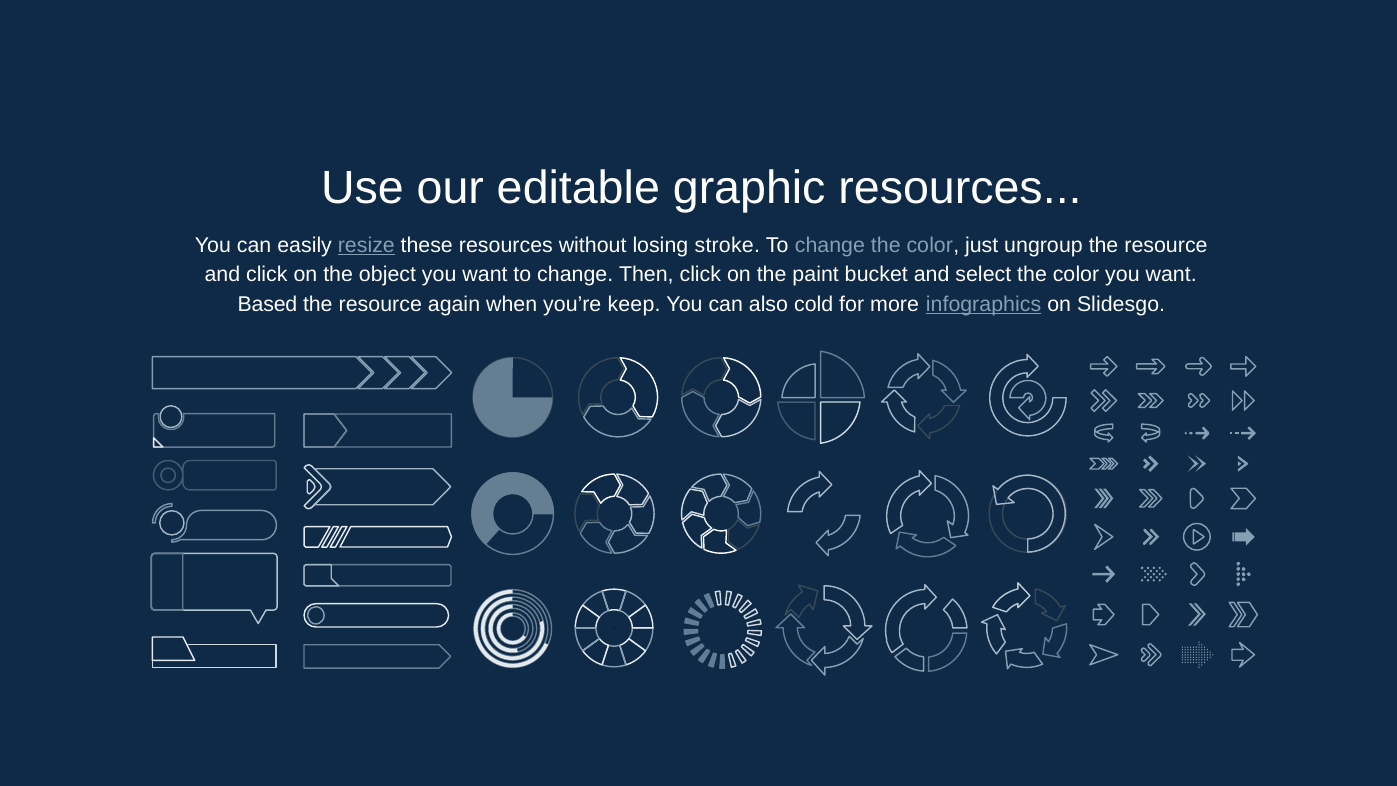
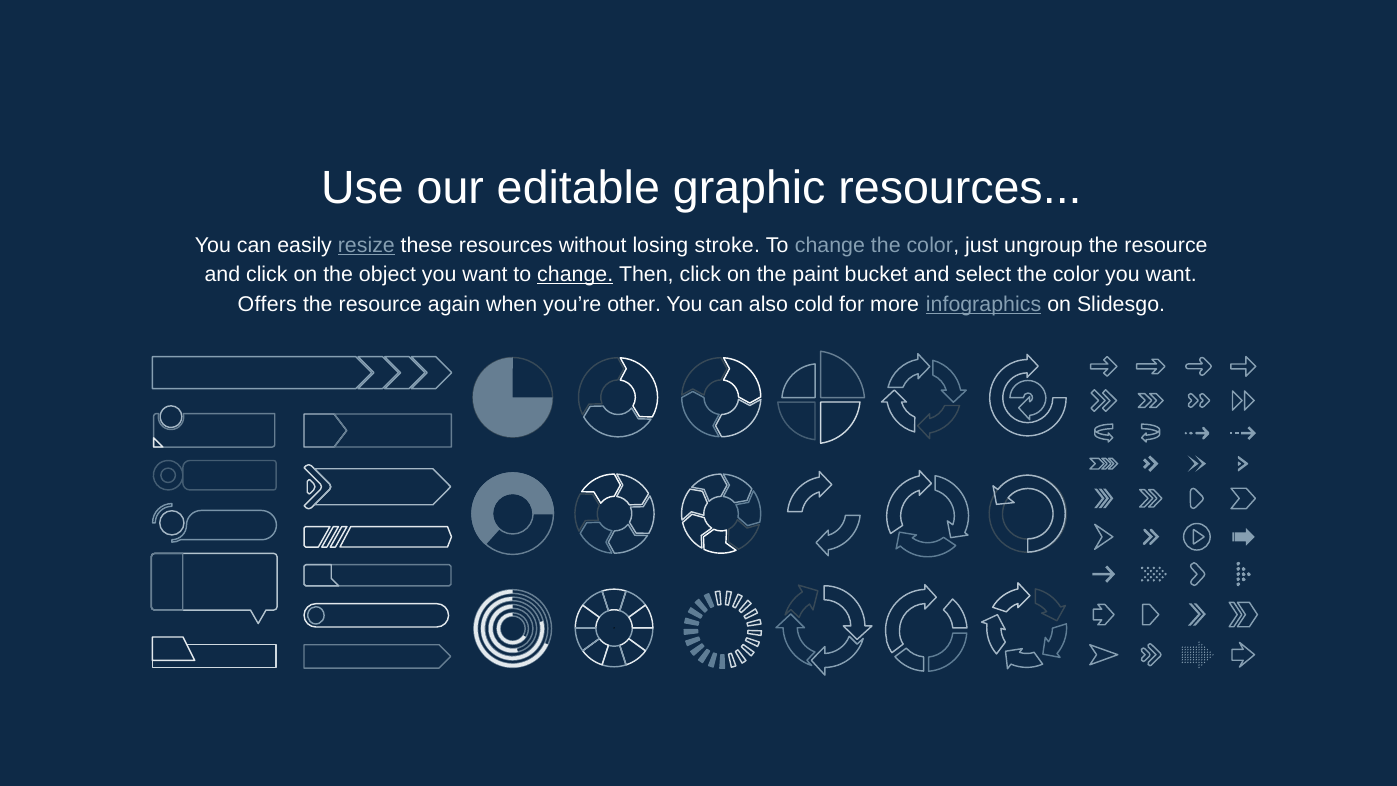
change at (575, 275) underline: none -> present
Based: Based -> Offers
keep: keep -> other
